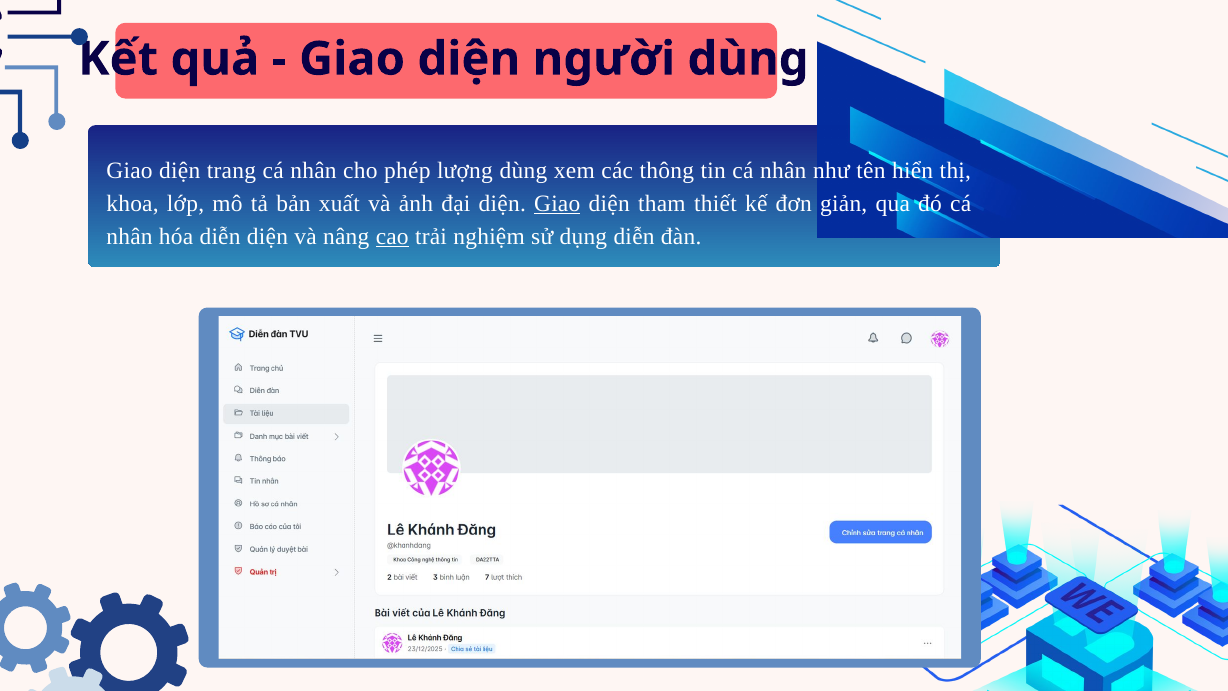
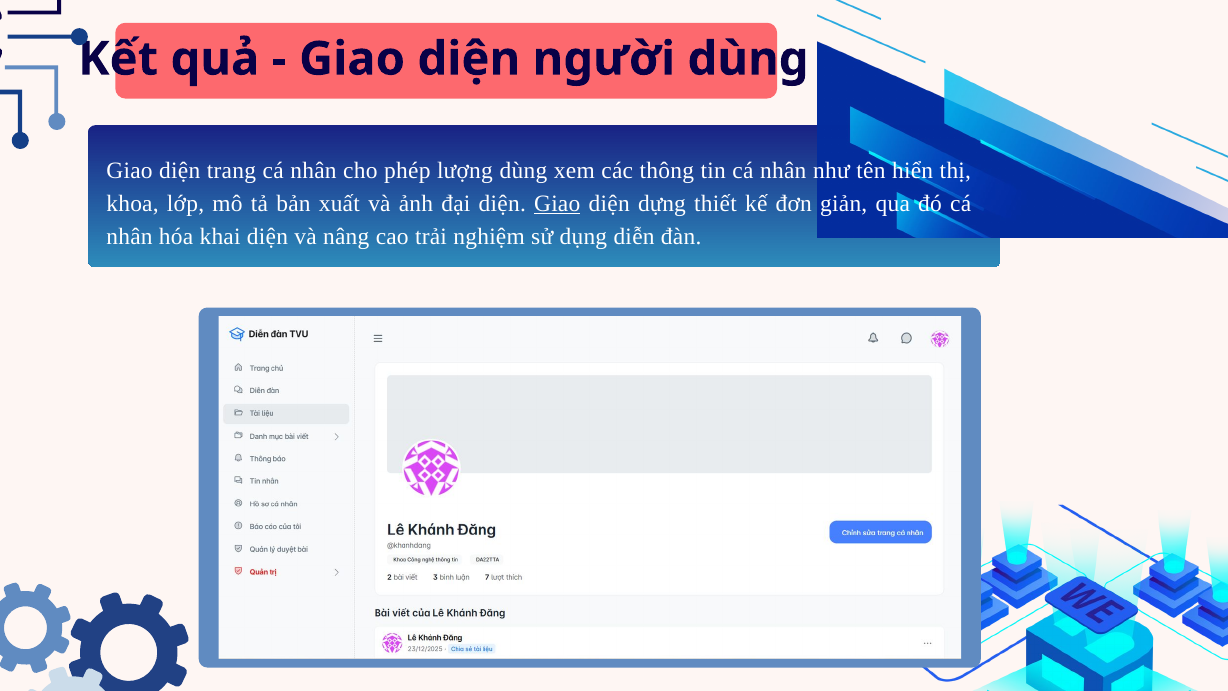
tham: tham -> dựng
hóa diễn: diễn -> khai
cao underline: present -> none
